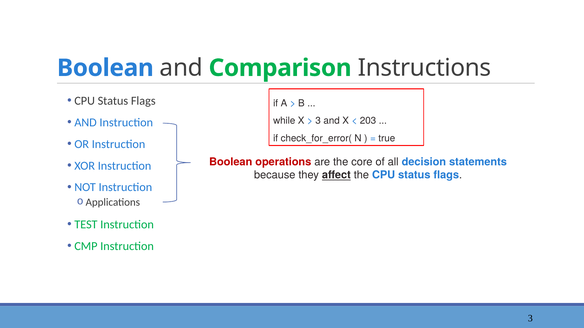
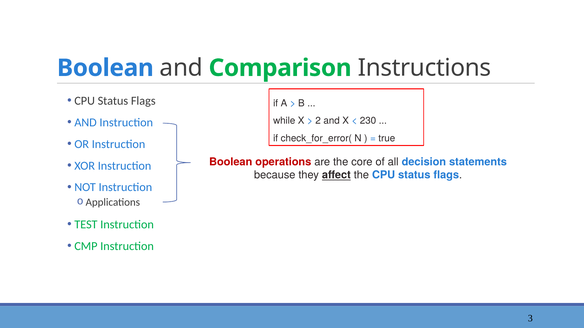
3 at (318, 121): 3 -> 2
203: 203 -> 230
